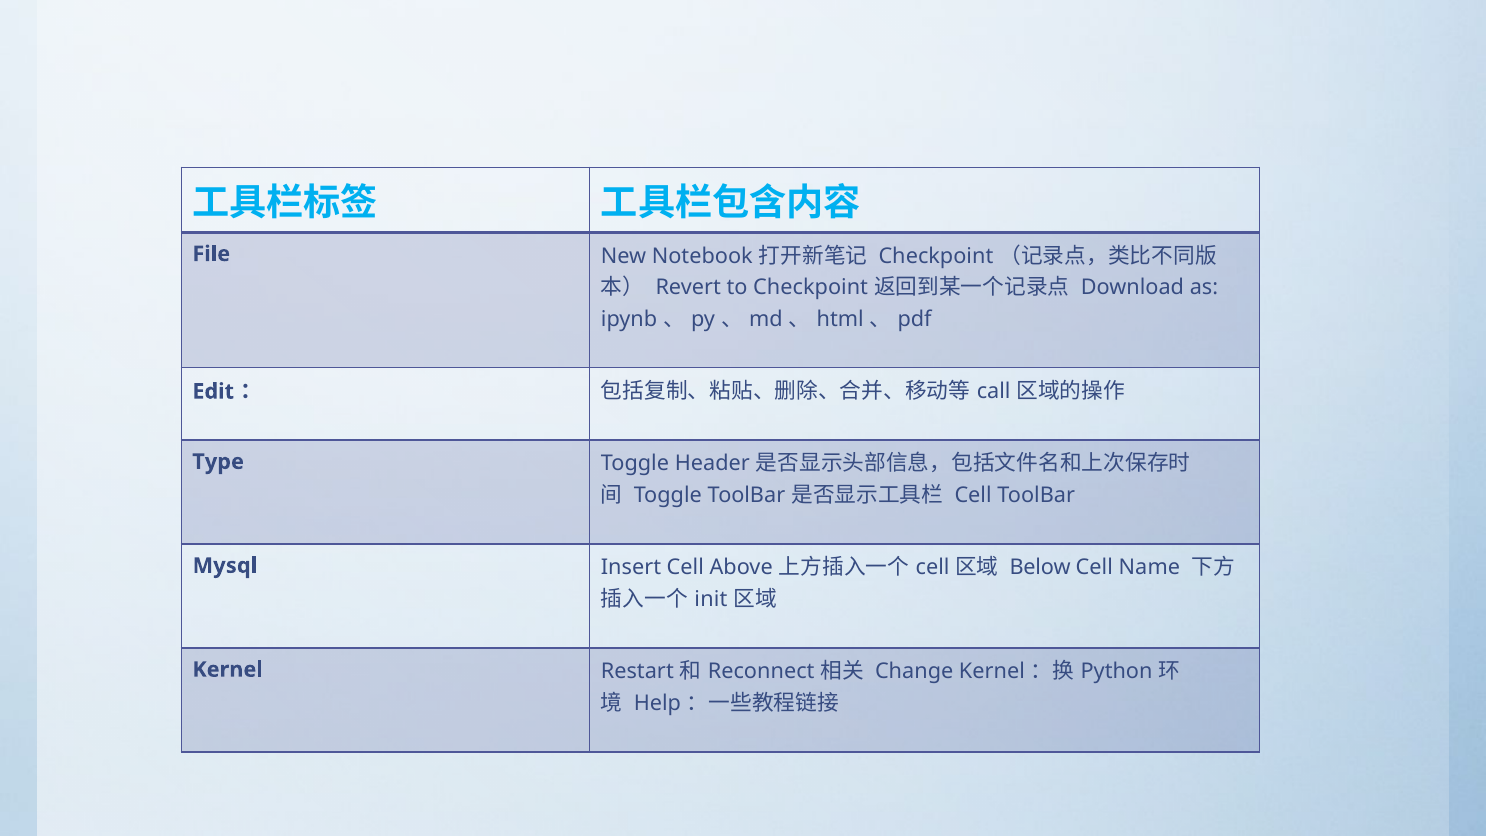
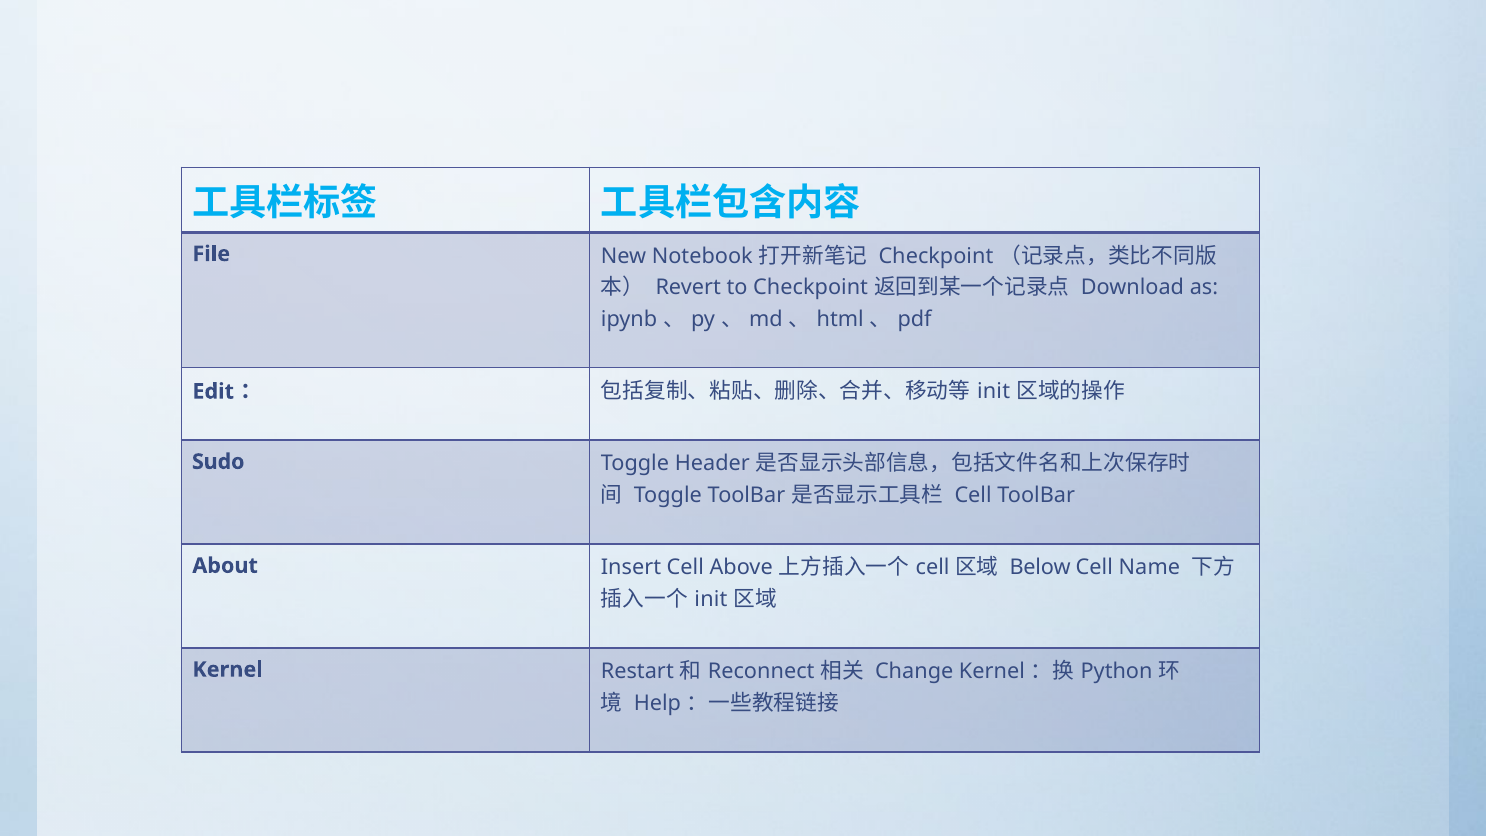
call at (994, 392): call -> init
Type: Type -> Sudo
Mysql: Mysql -> About
